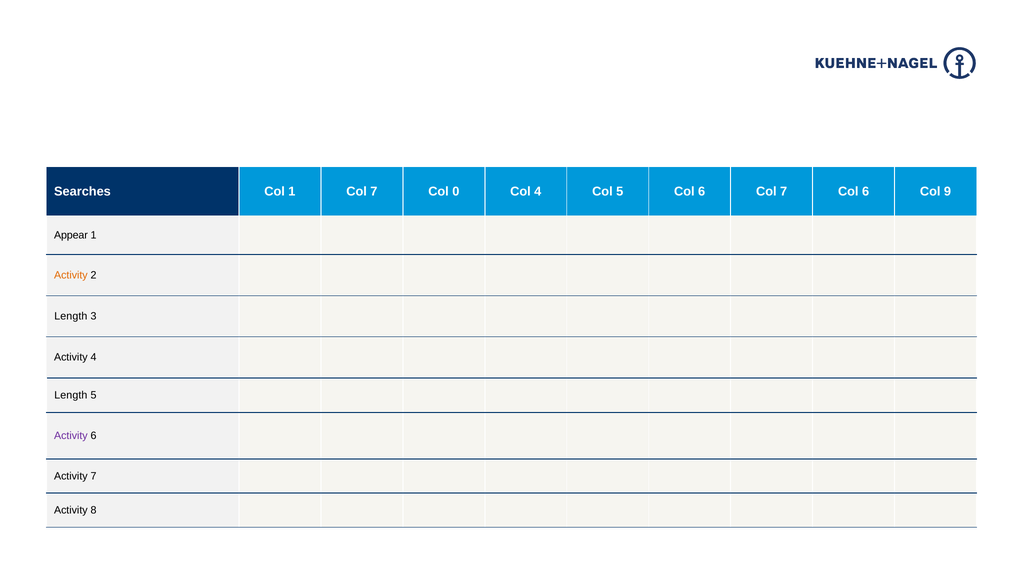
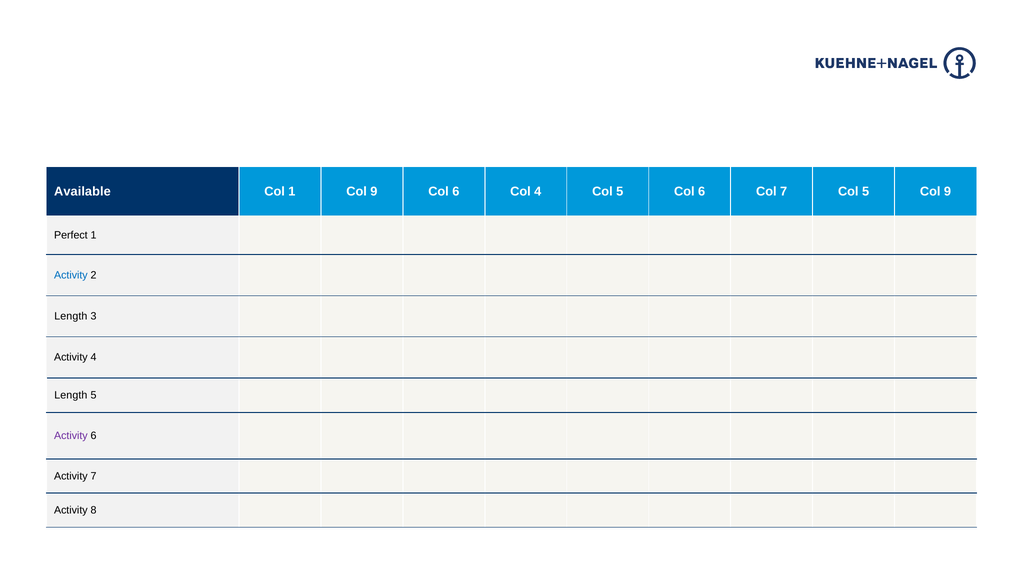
Searches: Searches -> Available
1 Col 7: 7 -> 9
0 at (456, 191): 0 -> 6
7 Col 6: 6 -> 5
Appear: Appear -> Perfect
Activity at (71, 275) colour: orange -> blue
